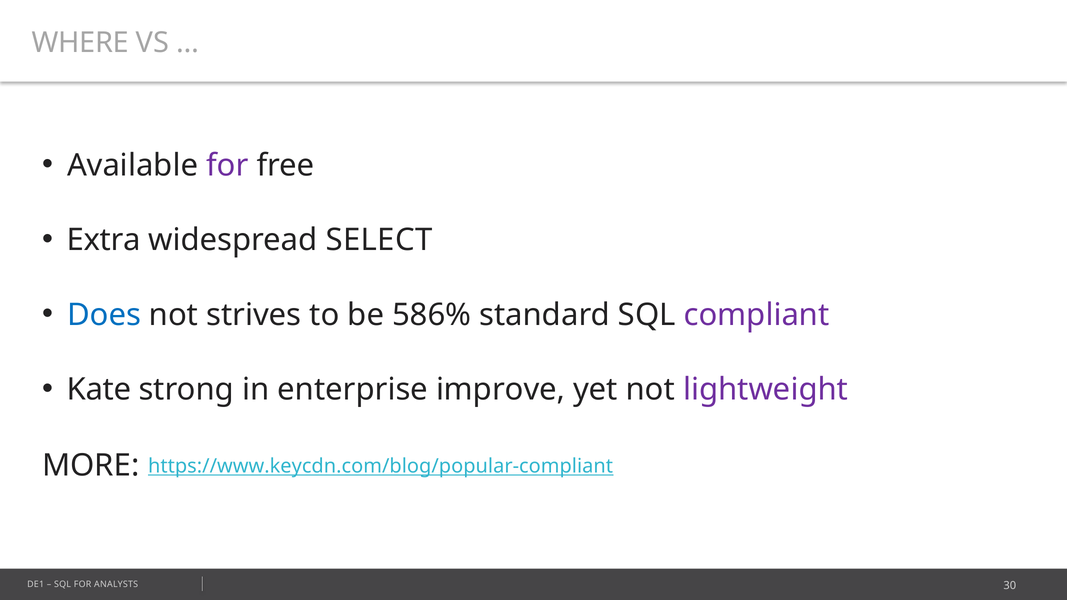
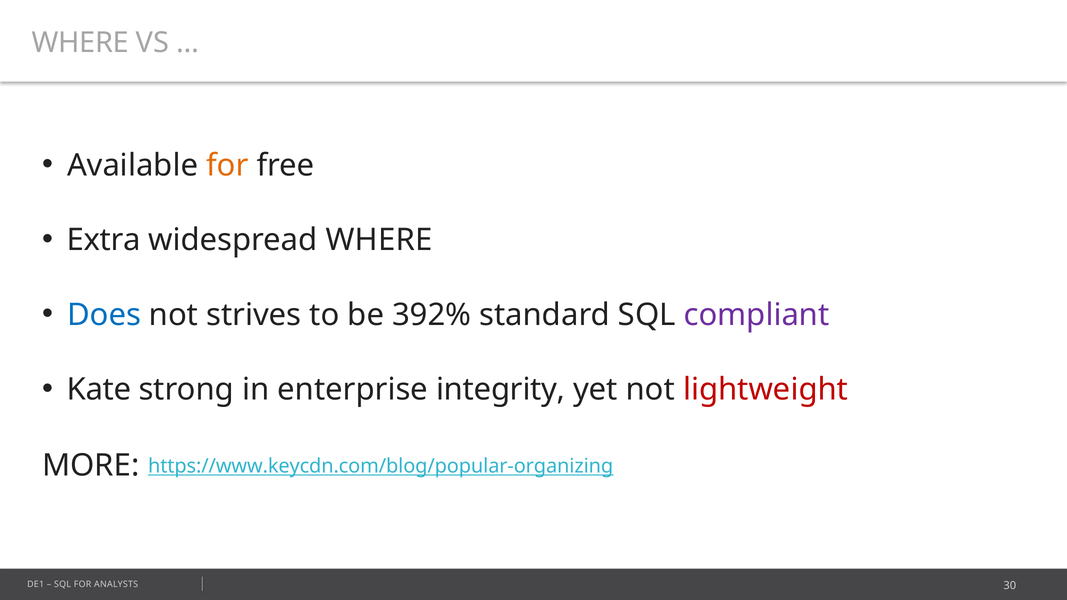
for at (227, 165) colour: purple -> orange
widespread SELECT: SELECT -> WHERE
586%: 586% -> 392%
improve: improve -> integrity
lightweight colour: purple -> red
https://www.keycdn.com/blog/popular-compliant: https://www.keycdn.com/blog/popular-compliant -> https://www.keycdn.com/blog/popular-organizing
